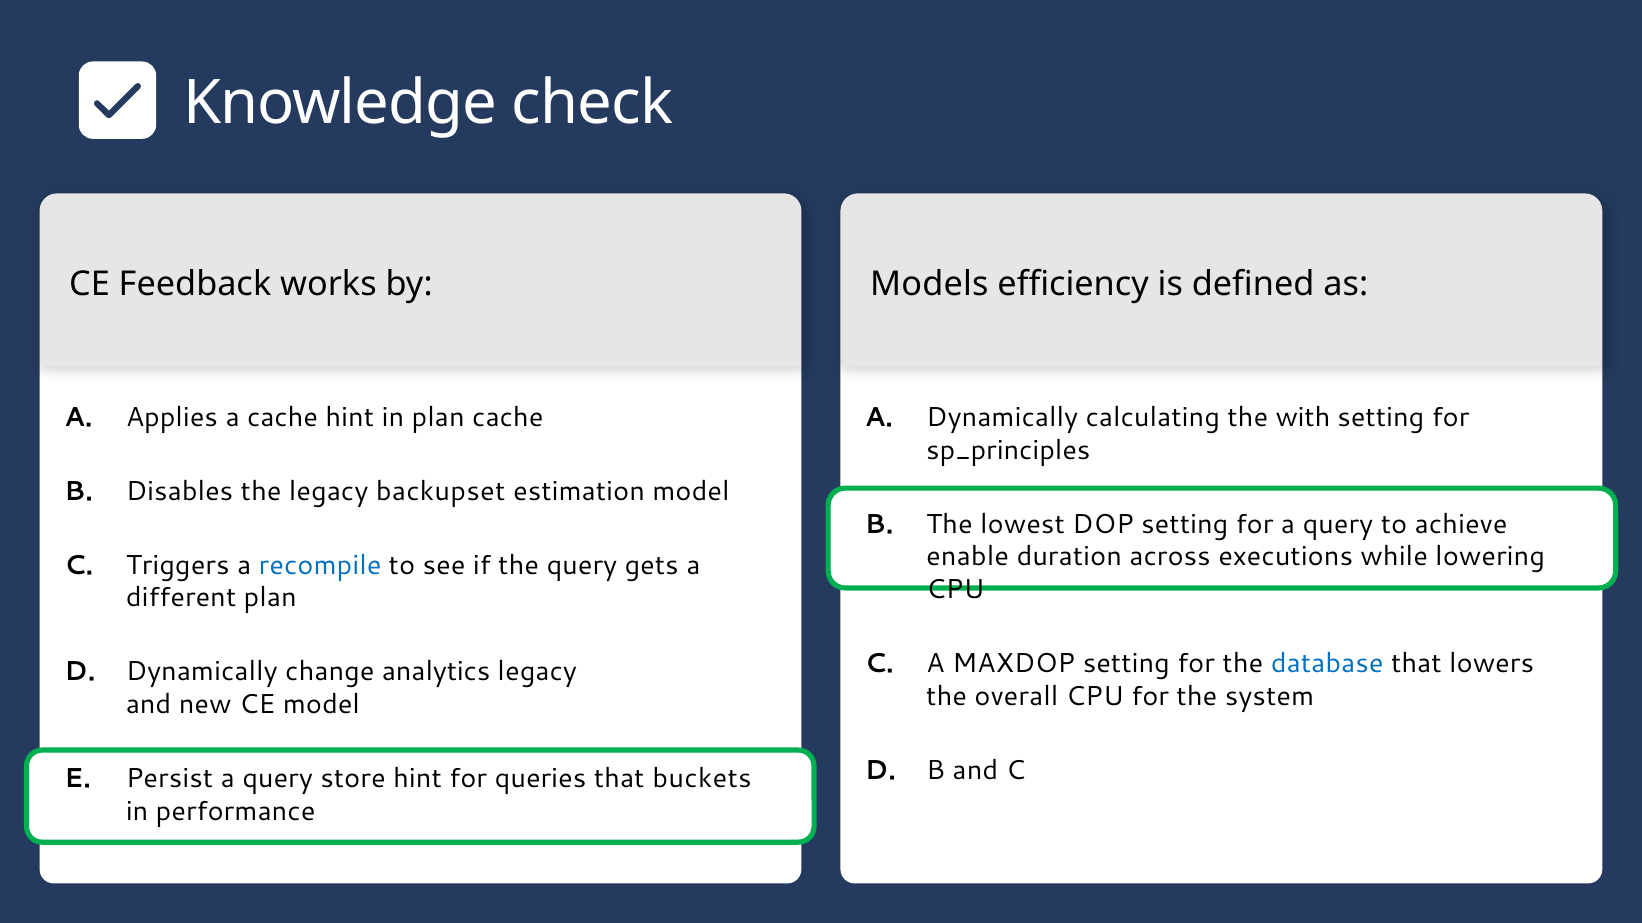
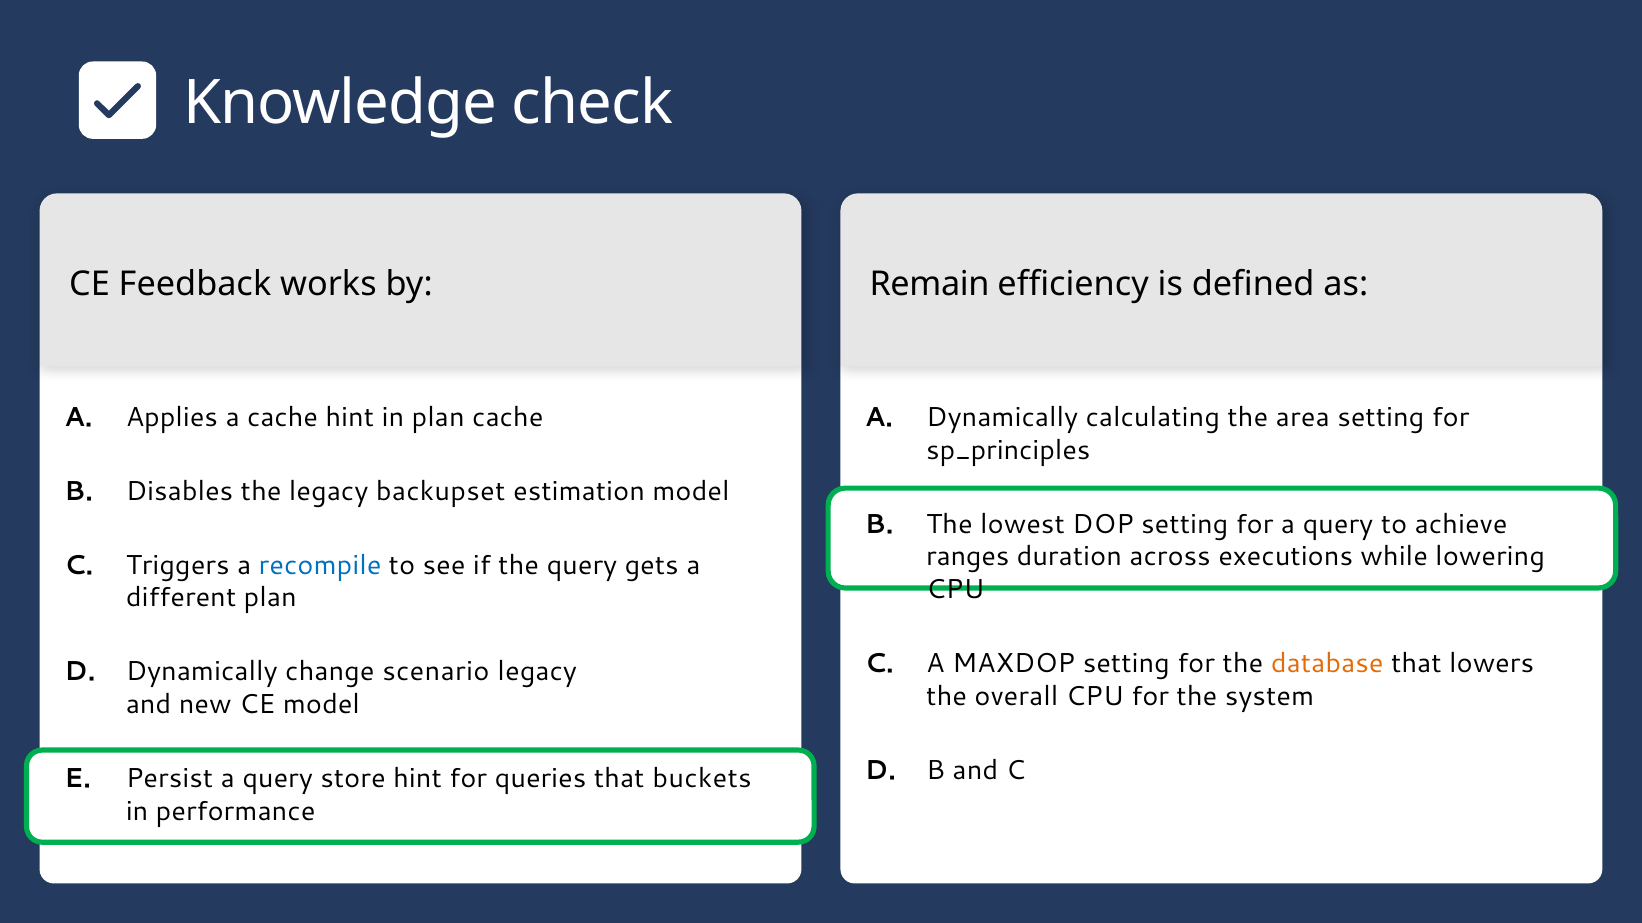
Models: Models -> Remain
with: with -> area
enable: enable -> ranges
database colour: blue -> orange
analytics: analytics -> scenario
